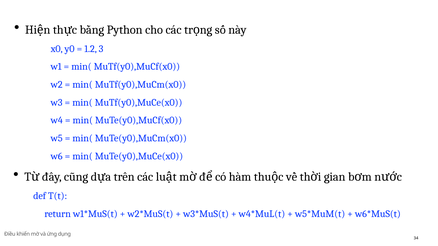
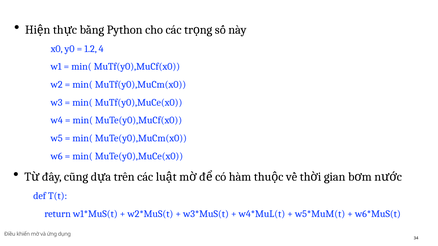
3: 3 -> 4
